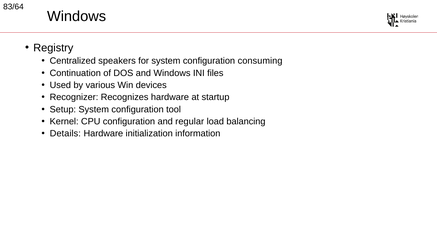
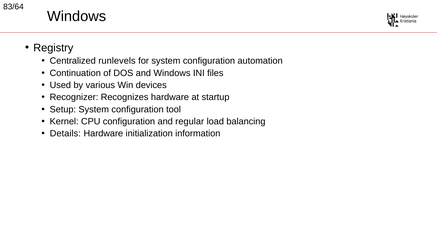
speakers: speakers -> runlevels
consuming: consuming -> automation
